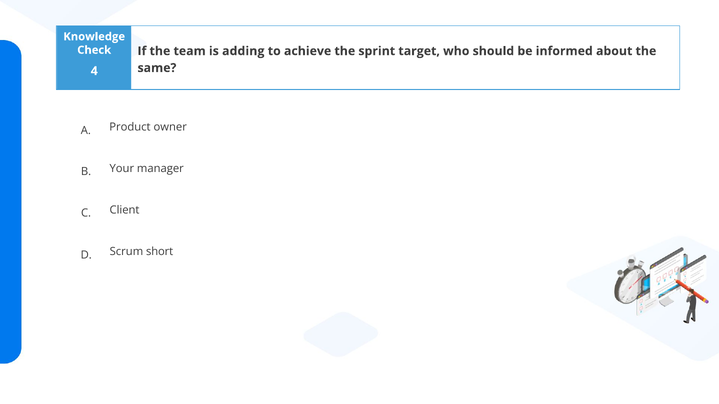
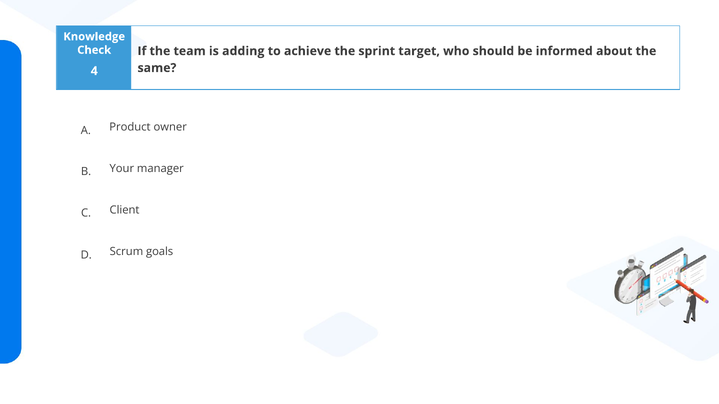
short: short -> goals
